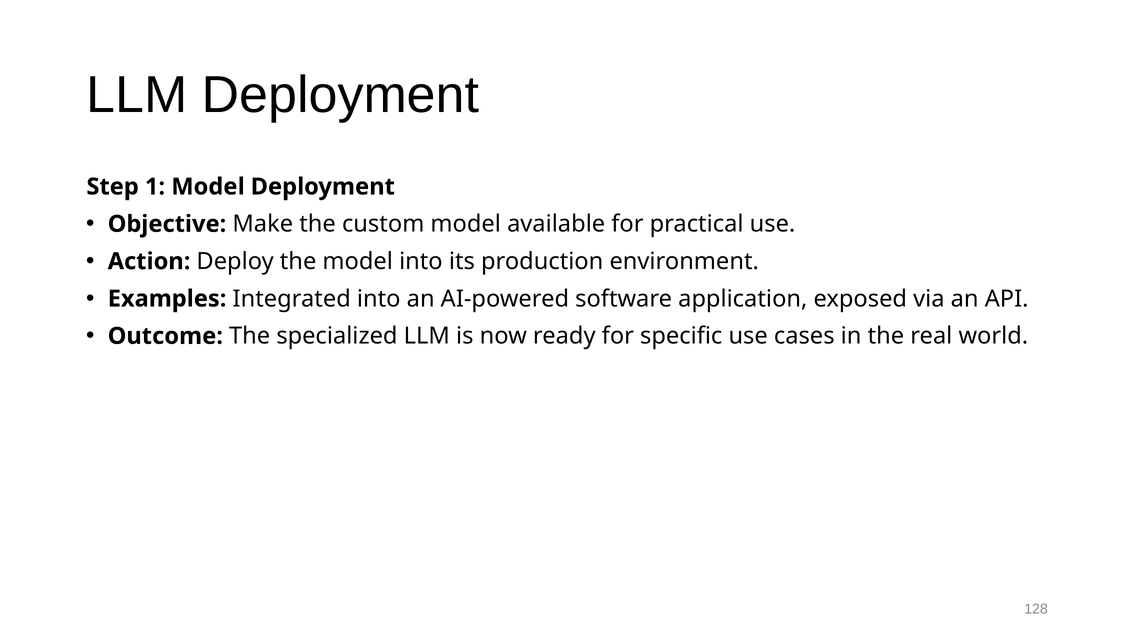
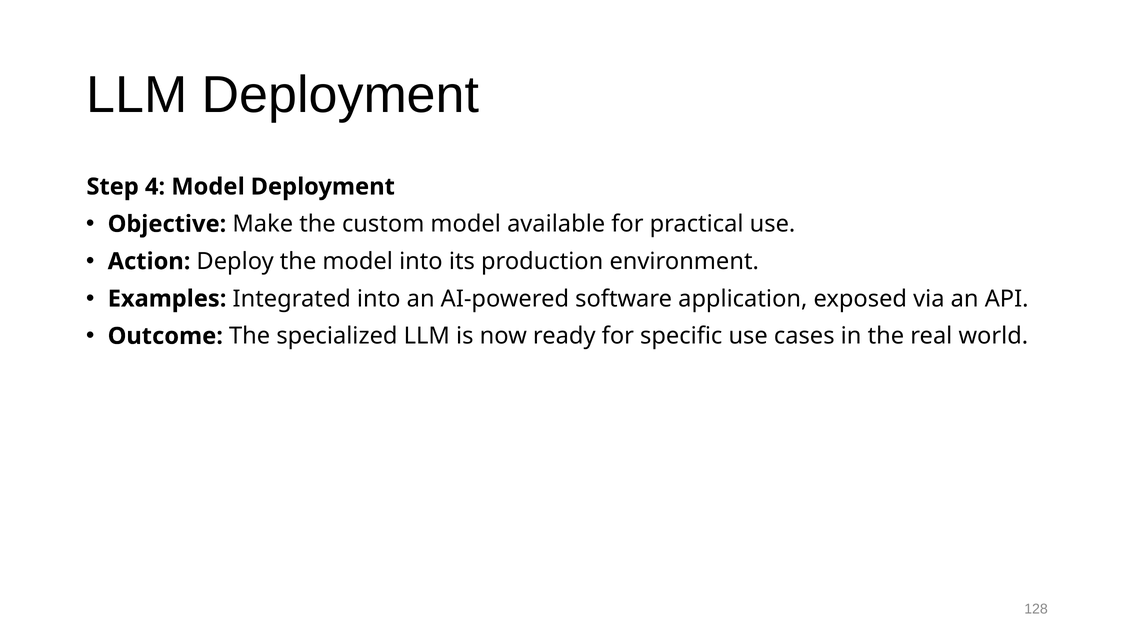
1: 1 -> 4
